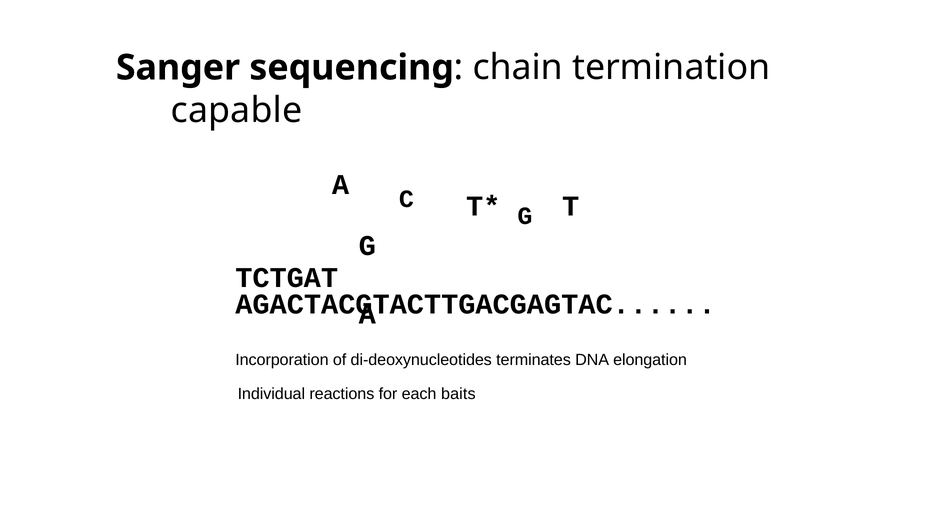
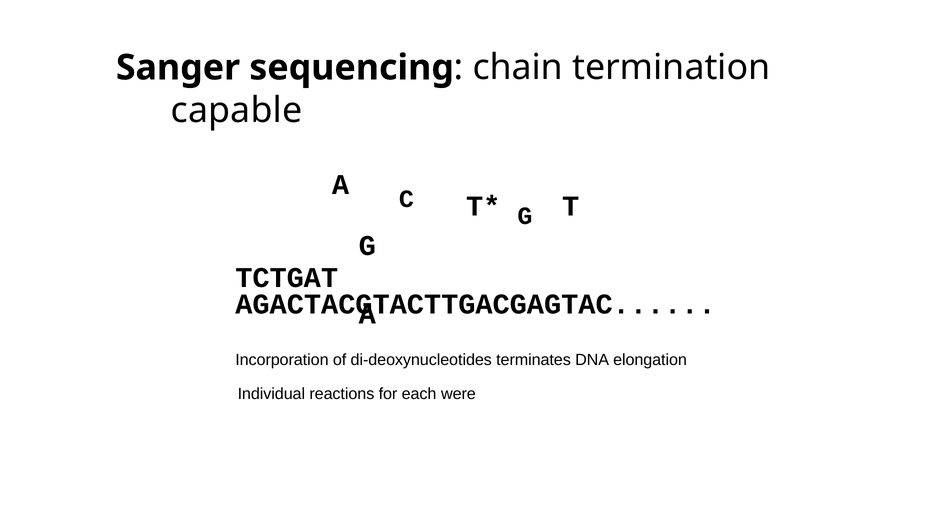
baits: baits -> were
